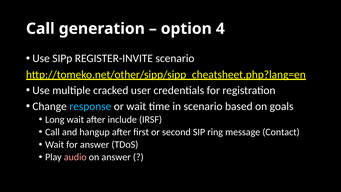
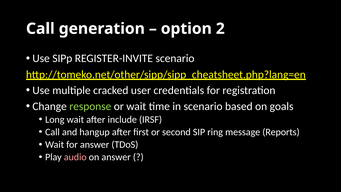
4: 4 -> 2
response colour: light blue -> light green
Contact: Contact -> Reports
